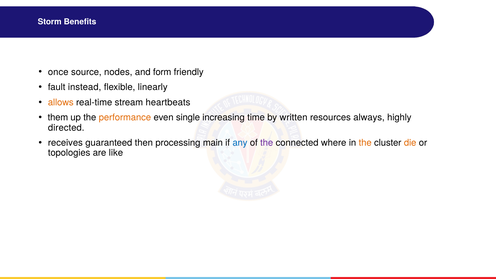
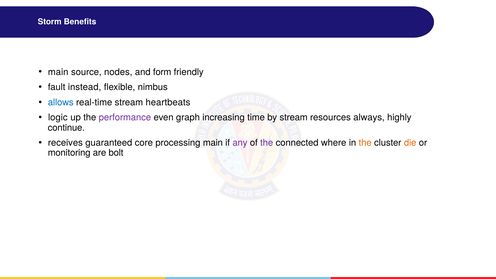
once at (58, 72): once -> main
linearly: linearly -> nimbus
allows colour: orange -> blue
them: them -> logic
performance colour: orange -> purple
single: single -> graph
by written: written -> stream
directed: directed -> continue
then: then -> core
any colour: blue -> purple
topologies: topologies -> monitoring
like: like -> bolt
